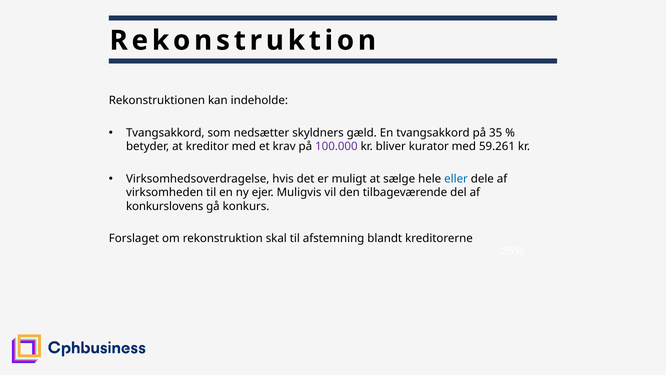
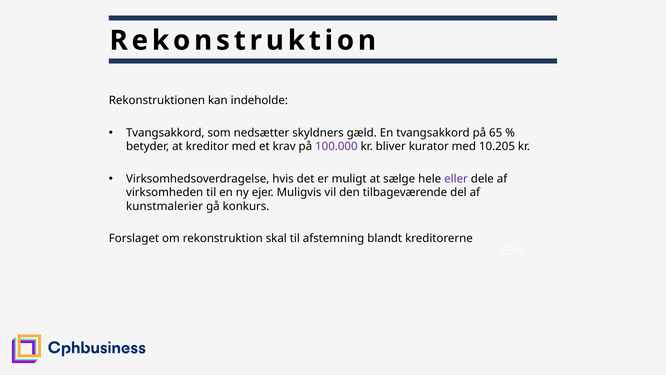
35: 35 -> 65
59.261: 59.261 -> 10.205
eller colour: blue -> purple
konkurslovens: konkurslovens -> kunstmalerier
